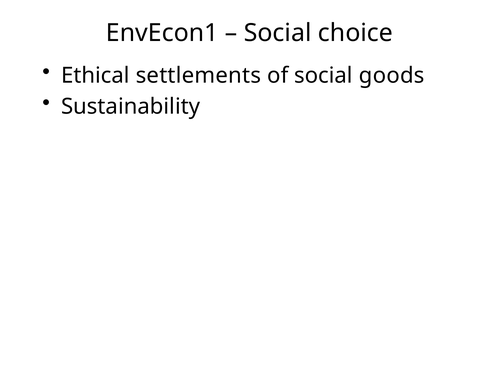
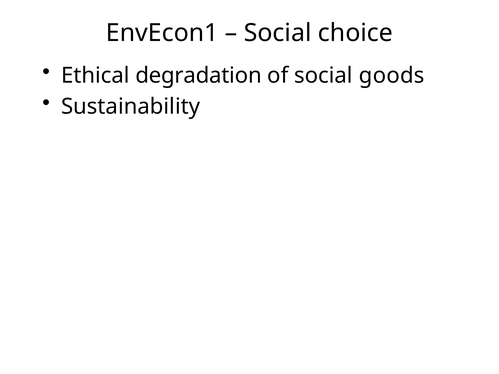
settlements: settlements -> degradation
